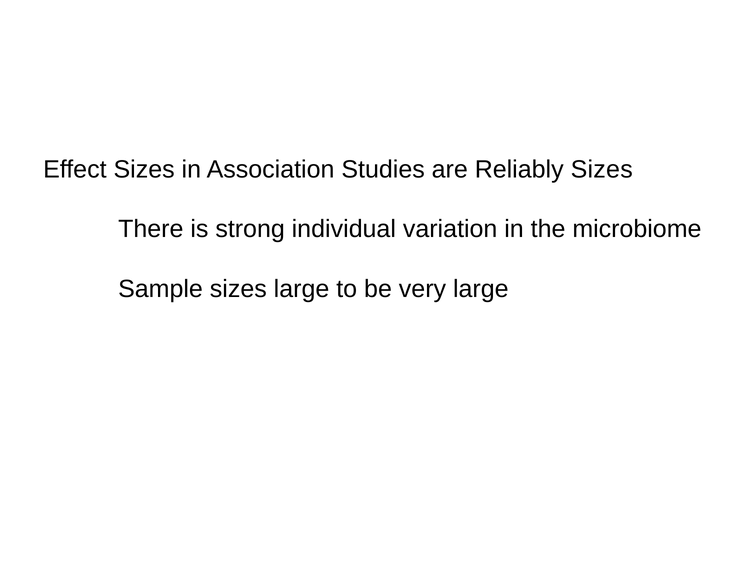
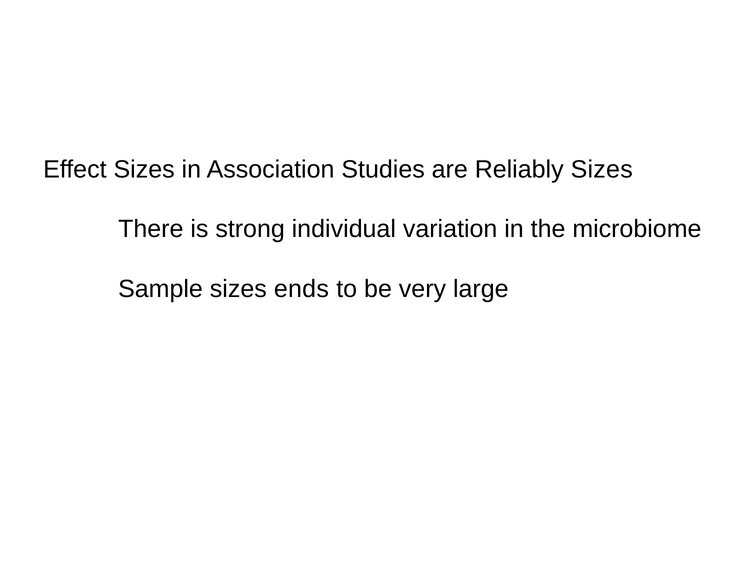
sizes large: large -> ends
